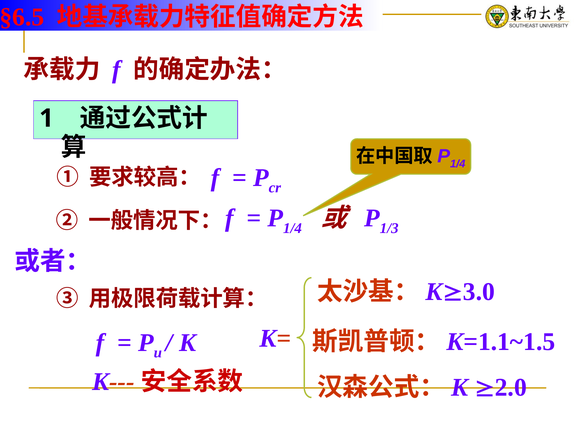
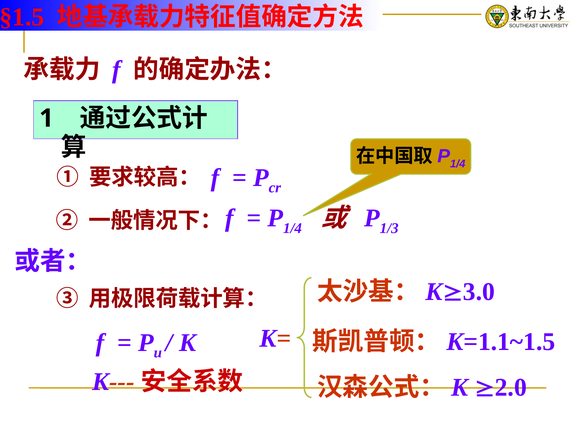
§6.5: §6.5 -> §1.5
